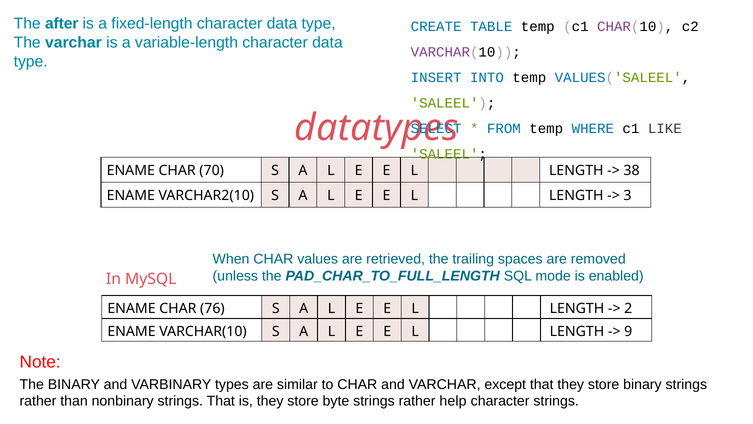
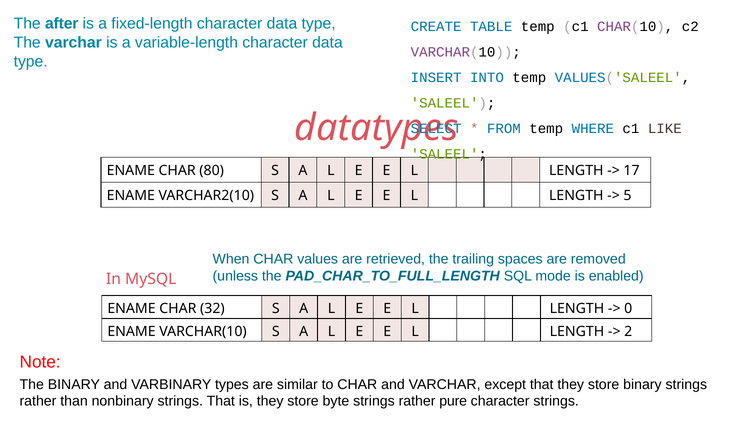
70: 70 -> 80
38: 38 -> 17
3: 3 -> 5
76: 76 -> 32
2: 2 -> 0
9: 9 -> 2
help: help -> pure
